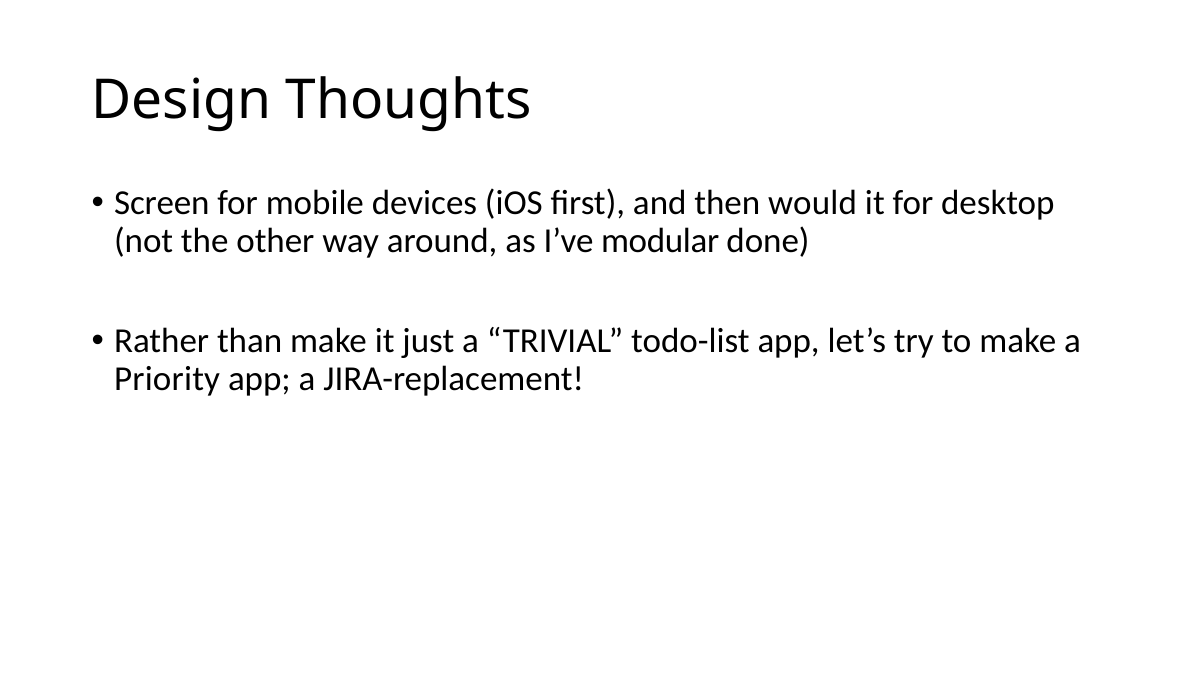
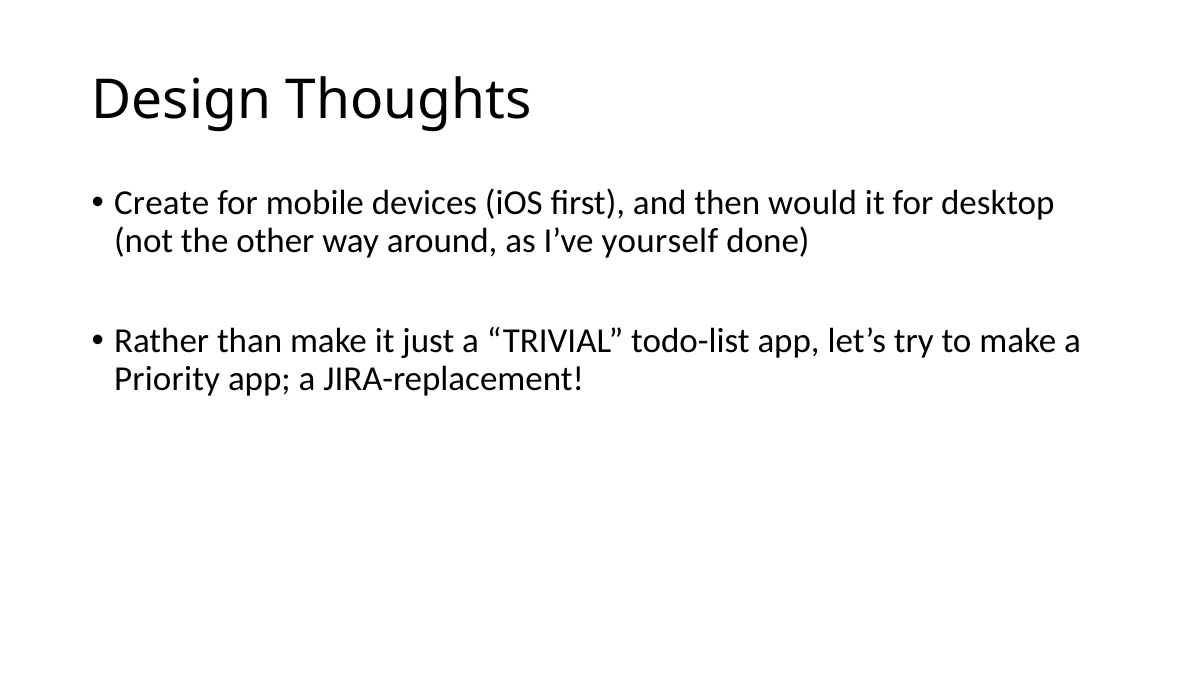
Screen: Screen -> Create
modular: modular -> yourself
